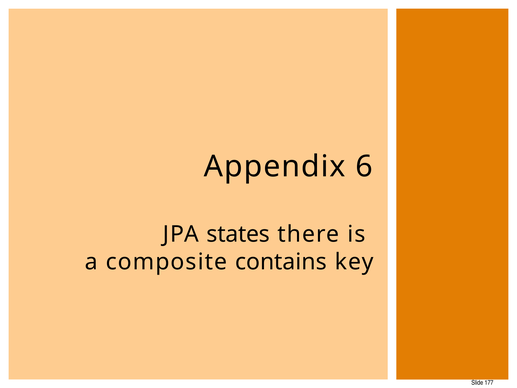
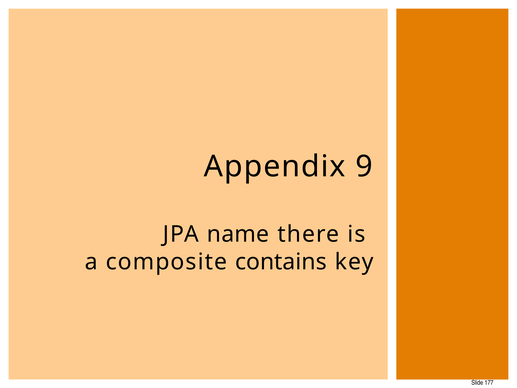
6: 6 -> 9
states: states -> name
